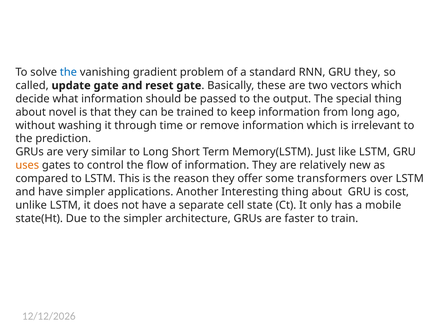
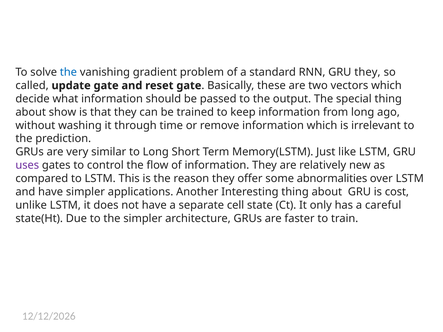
novel: novel -> show
uses colour: orange -> purple
transformers: transformers -> abnormalities
mobile: mobile -> careful
